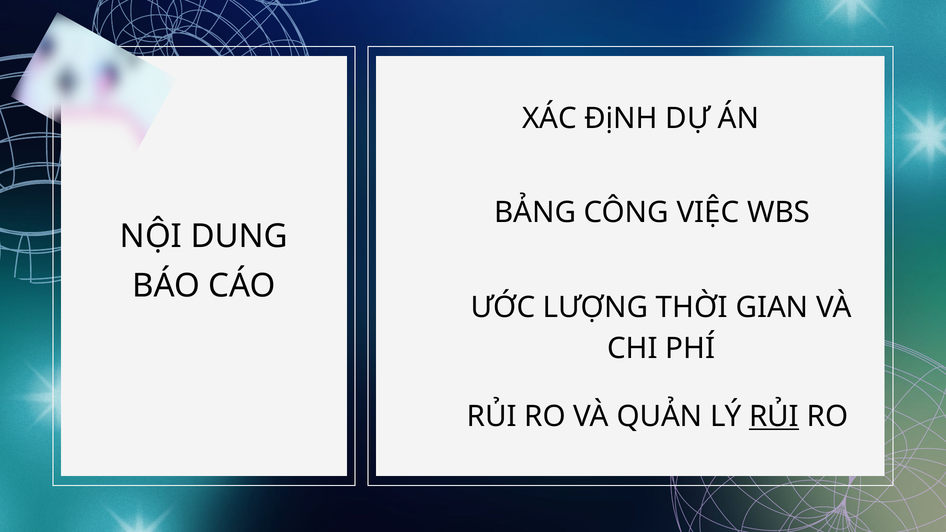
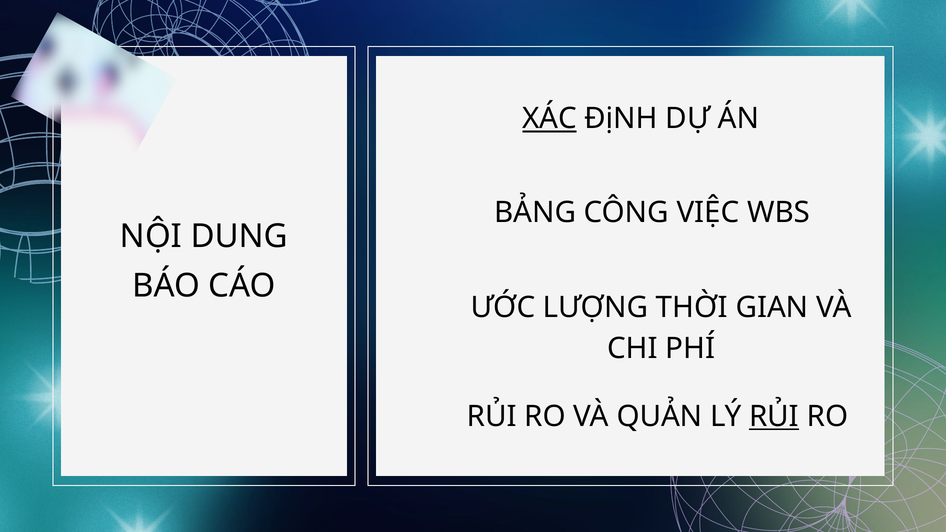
XÁC underline: none -> present
